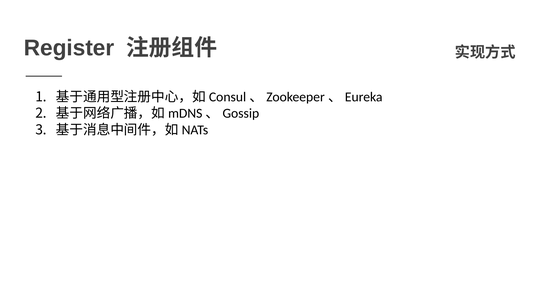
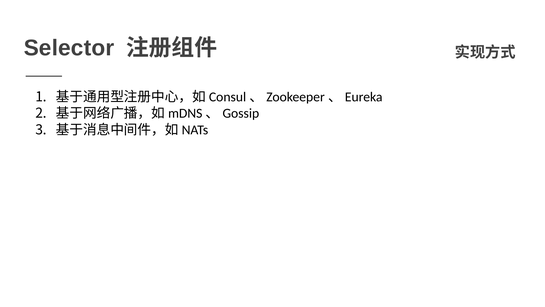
Register: Register -> Selector
